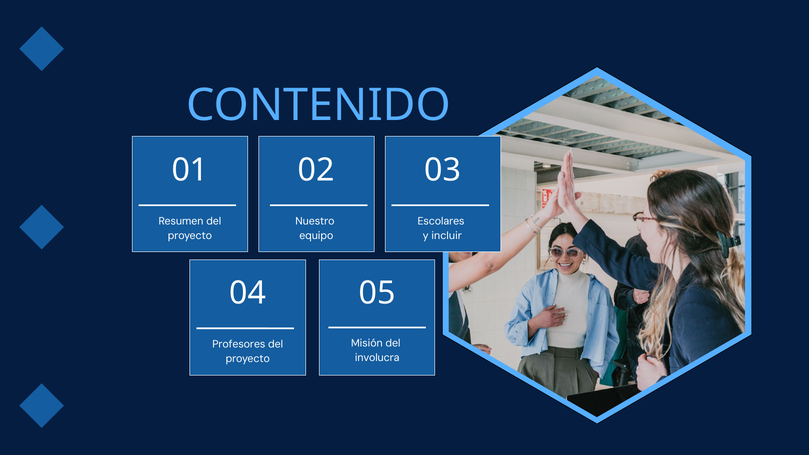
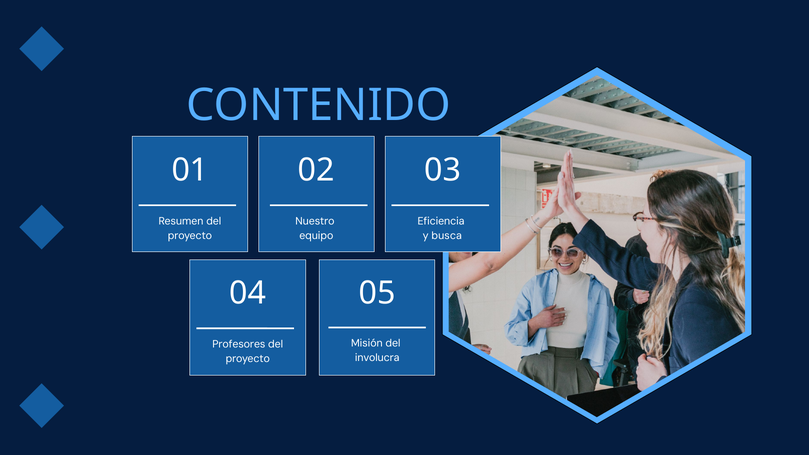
Escolares: Escolares -> Eficiencia
incluir: incluir -> busca
